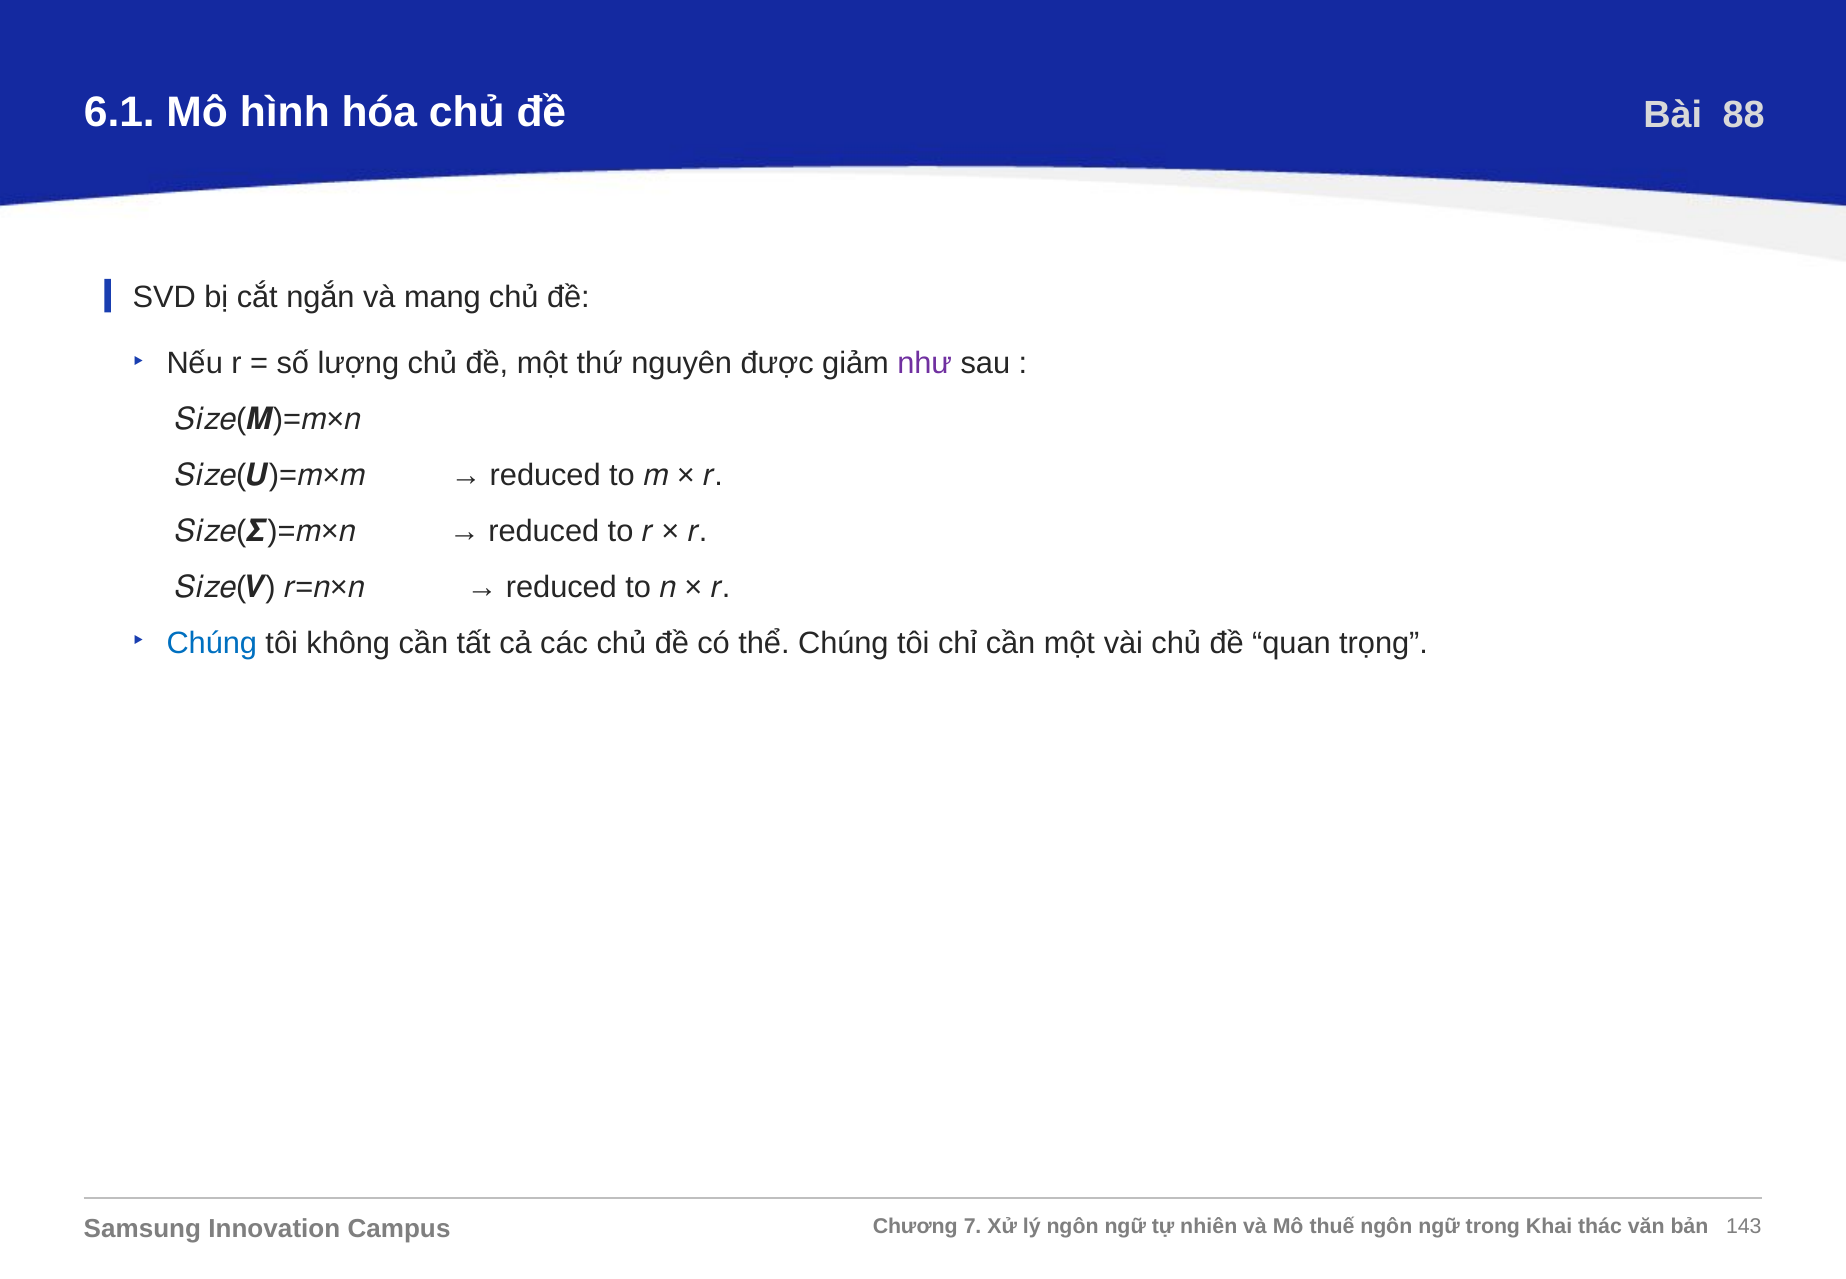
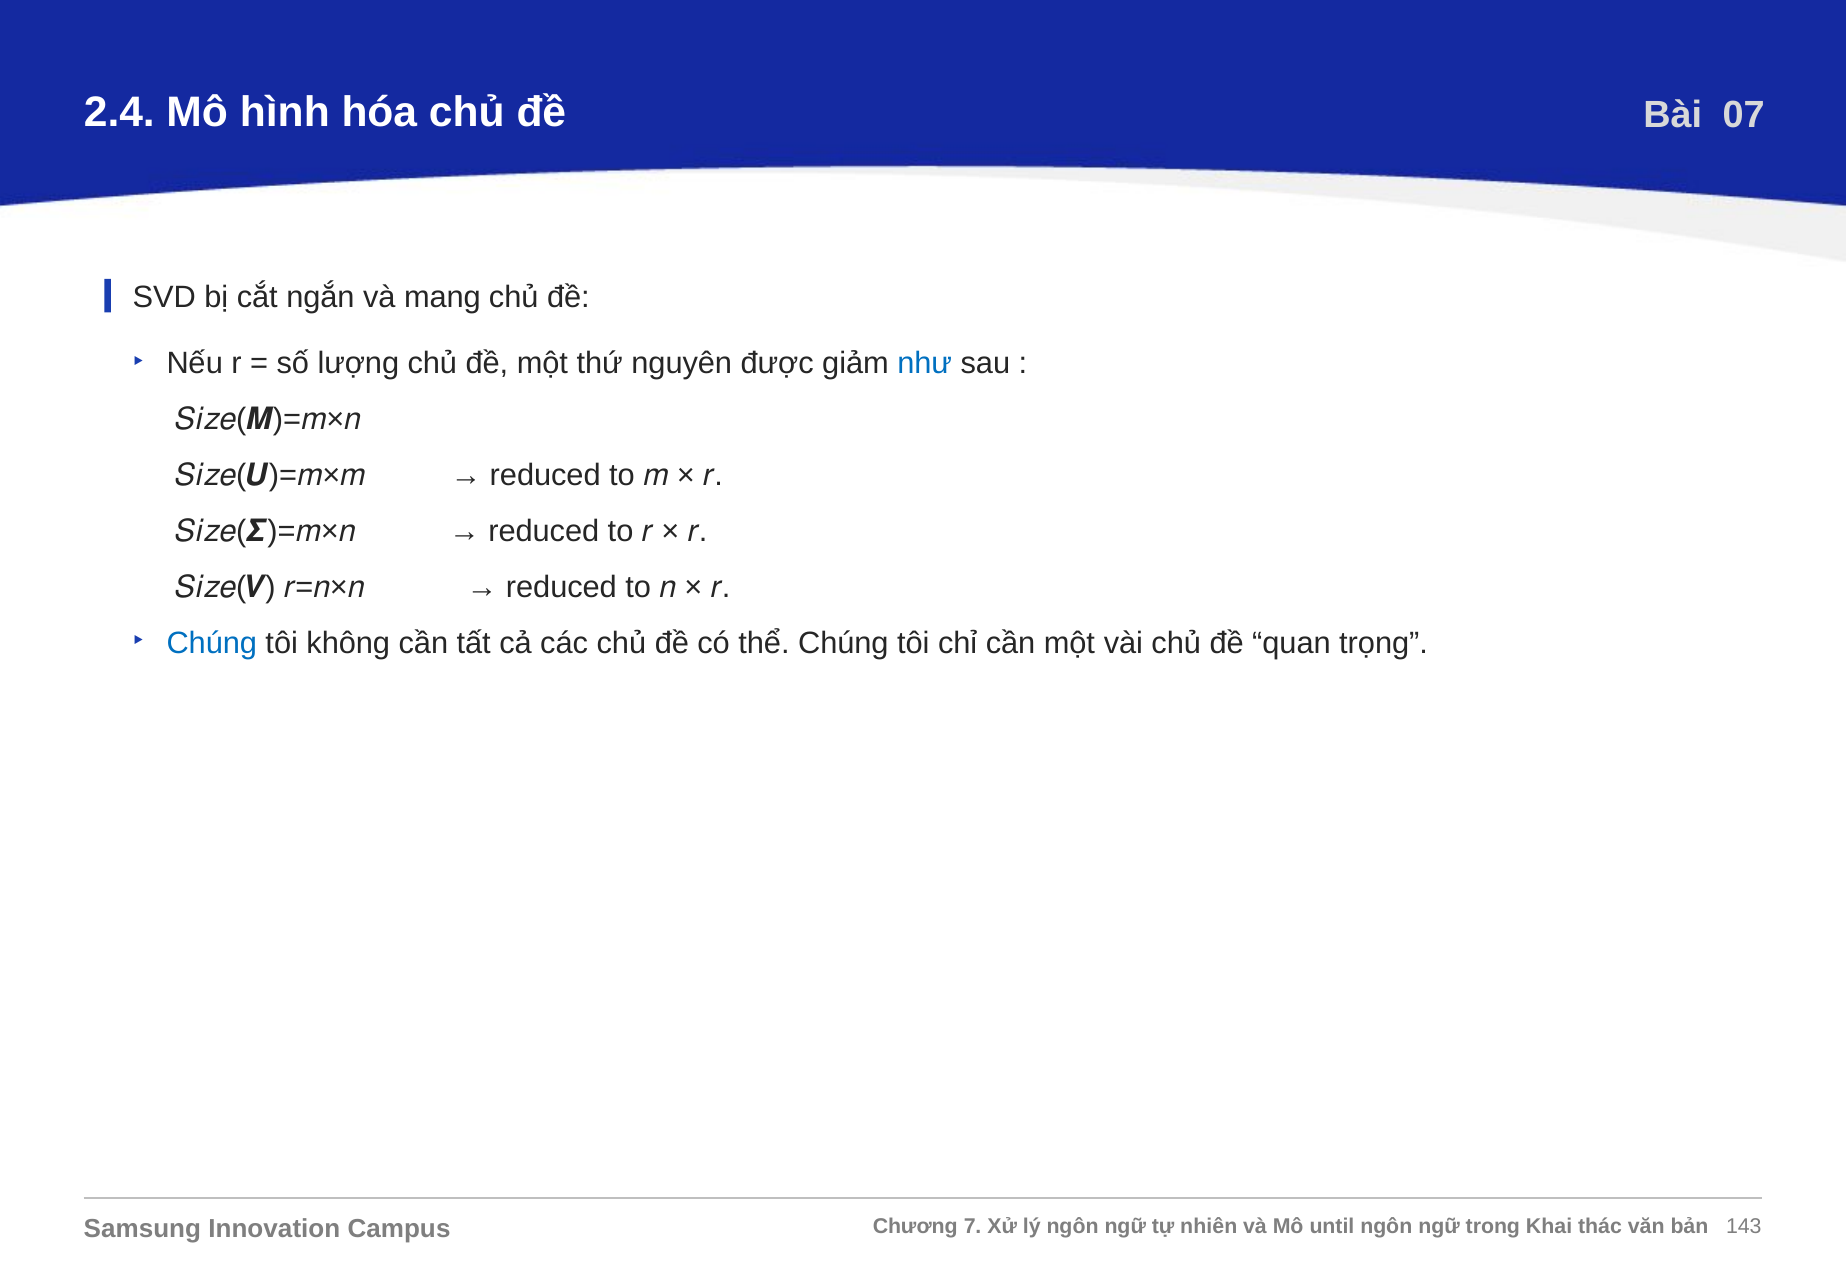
6.1: 6.1 -> 2.4
88: 88 -> 07
như colour: purple -> blue
thuế: thuế -> until
